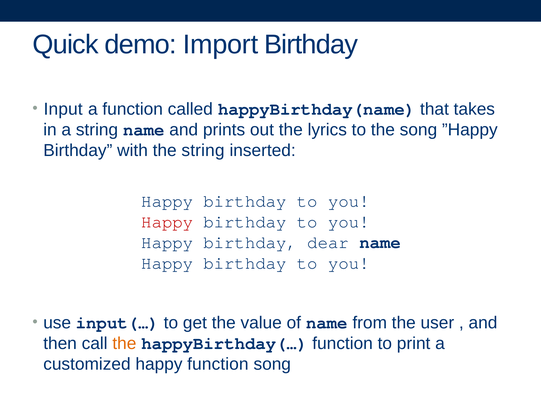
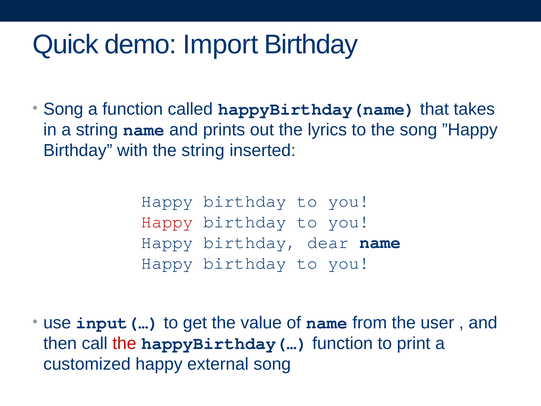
Input at (63, 109): Input -> Song
the at (124, 343) colour: orange -> red
happy function: function -> external
